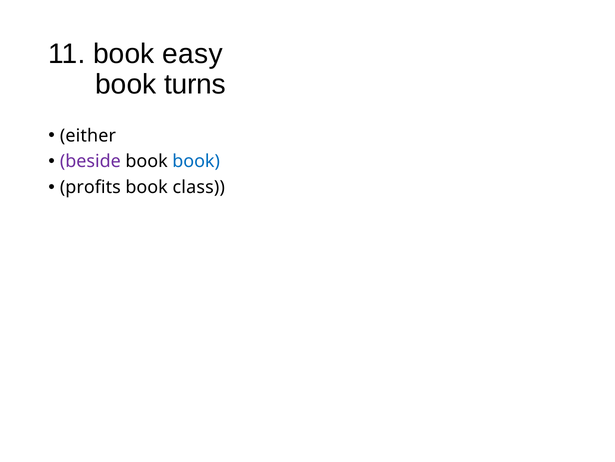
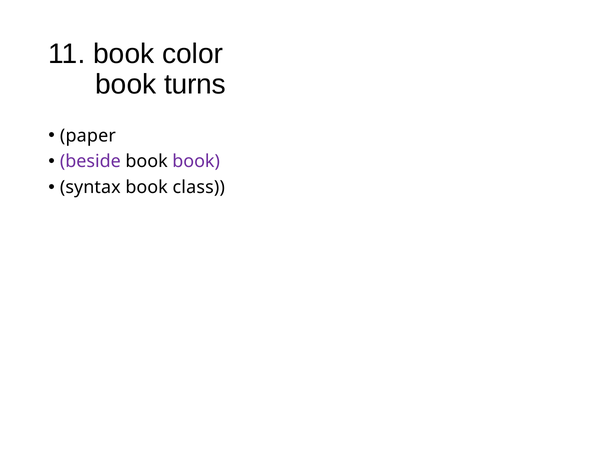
easy: easy -> color
either: either -> paper
book at (196, 161) colour: blue -> purple
profits: profits -> syntax
